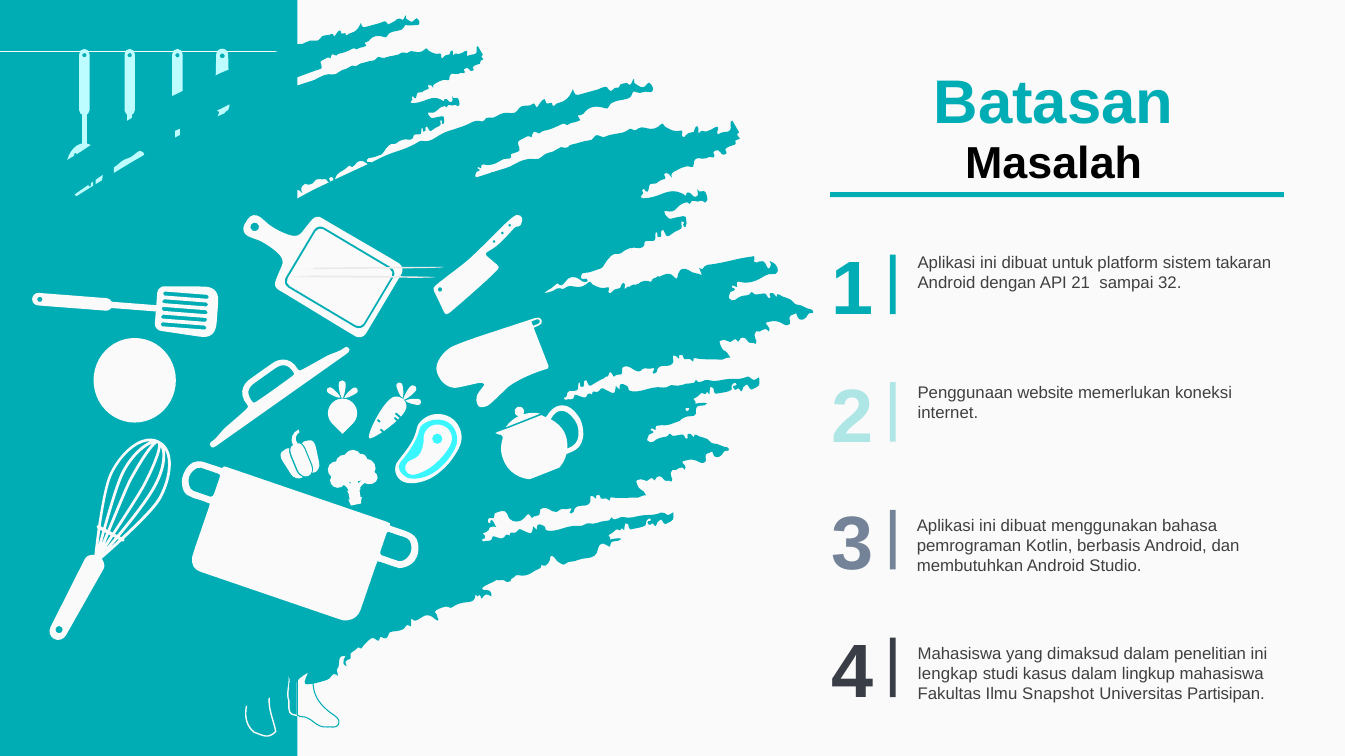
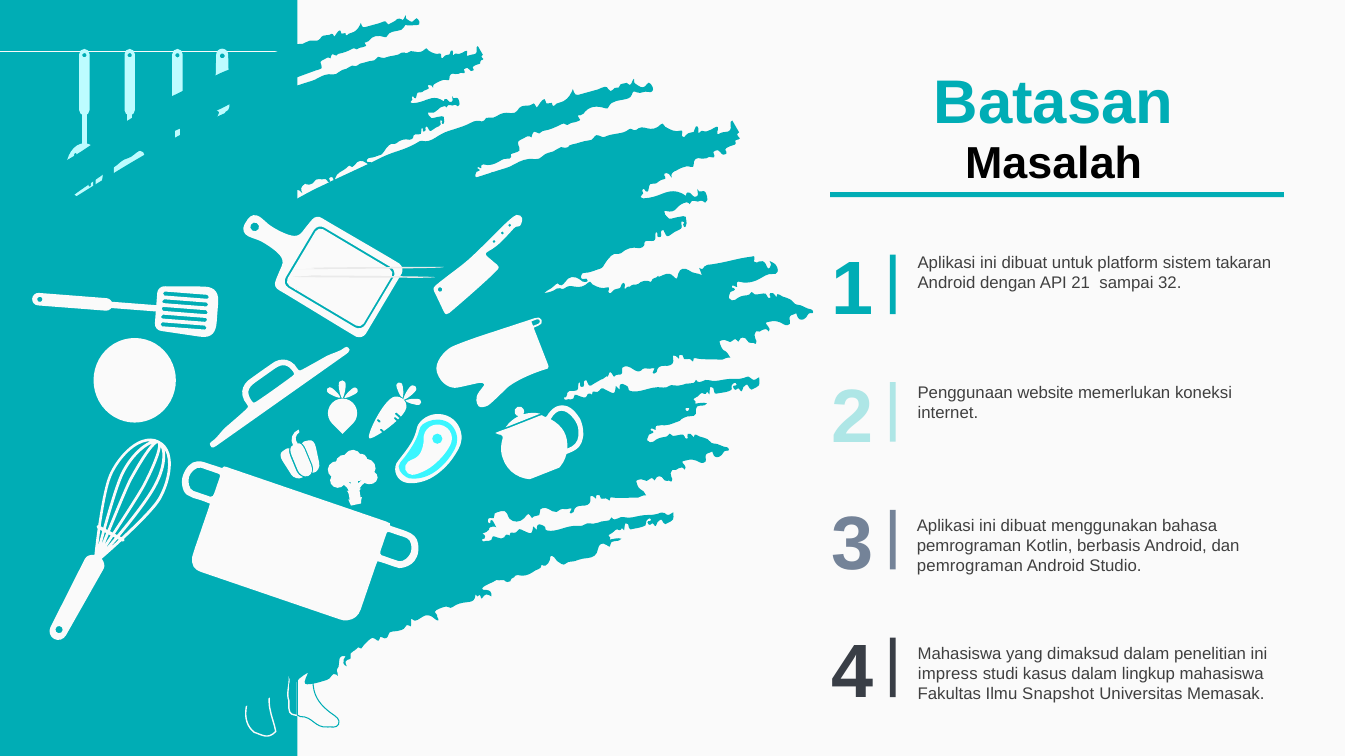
membutuhkan at (970, 567): membutuhkan -> pemrograman
lengkap: lengkap -> impress
Partisipan: Partisipan -> Memasak
